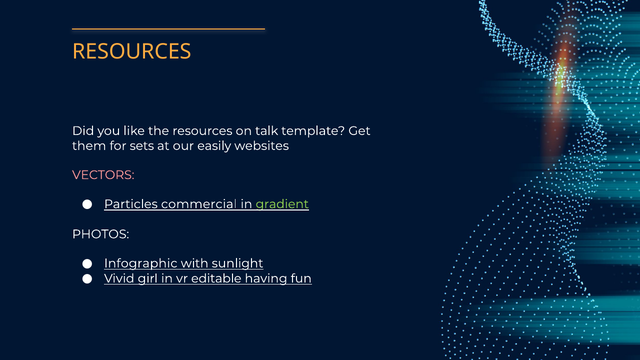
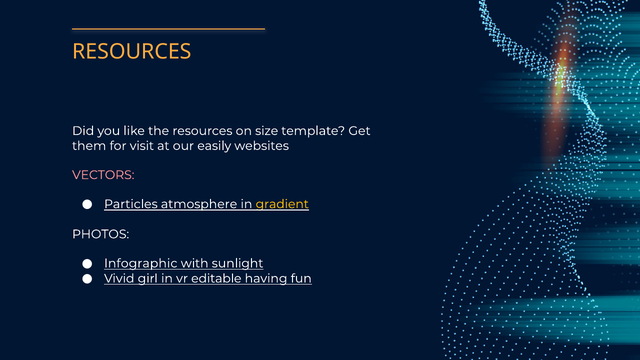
talk: talk -> size
sets: sets -> visit
commercial: commercial -> atmosphere
gradient colour: light green -> yellow
